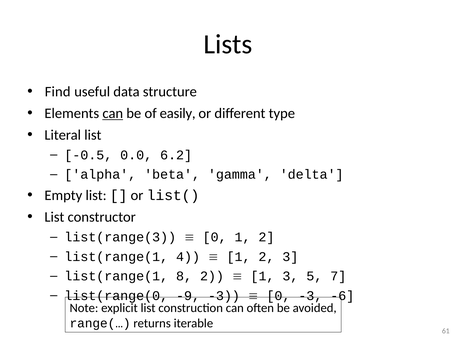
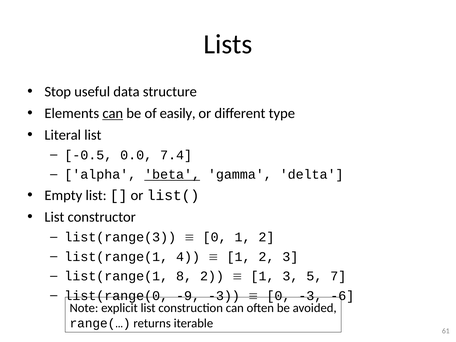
Find: Find -> Stop
6.2: 6.2 -> 7.4
beta underline: none -> present
